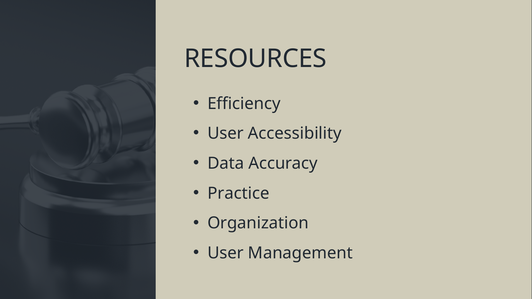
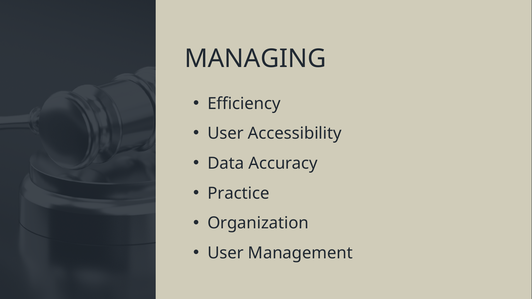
RESOURCES: RESOURCES -> MANAGING
